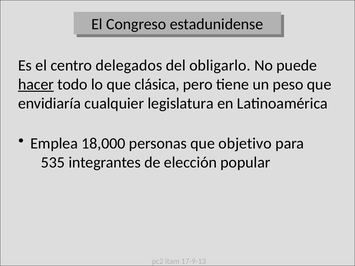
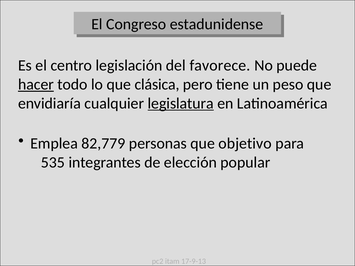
delegados: delegados -> legislación
obligarlo: obligarlo -> favorece
legislatura underline: none -> present
18,000: 18,000 -> 82,779
